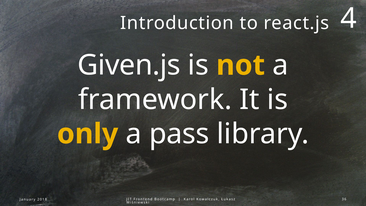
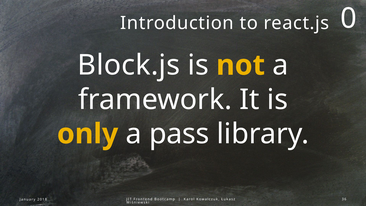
4: 4 -> 0
Given.js: Given.js -> Block.js
